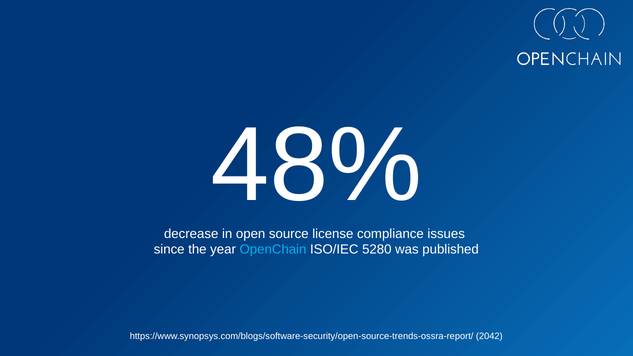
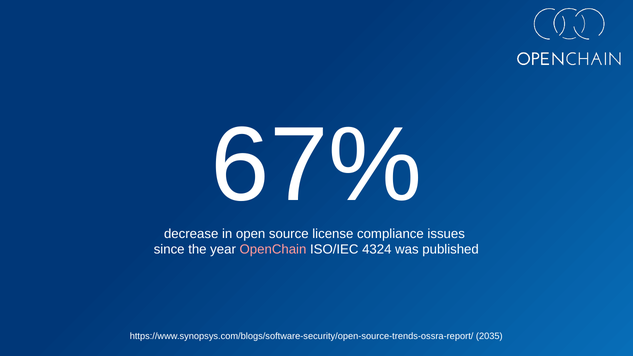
48%: 48% -> 67%
OpenChain colour: light blue -> pink
5280: 5280 -> 4324
2042: 2042 -> 2035
